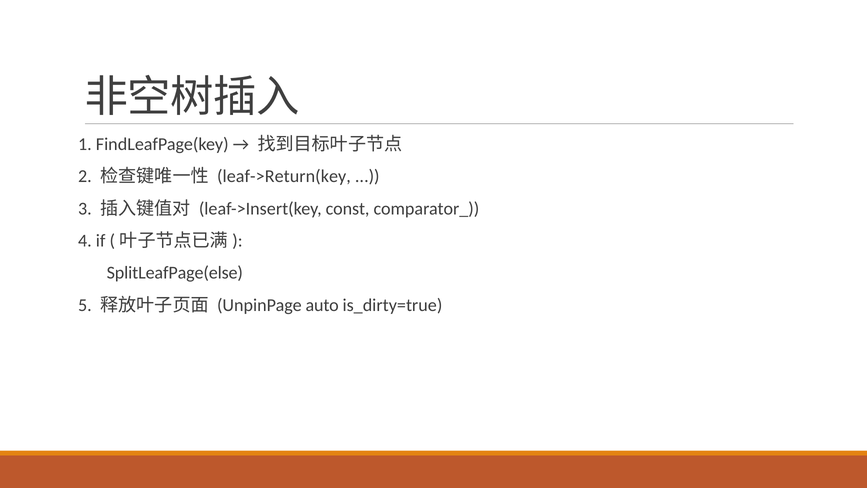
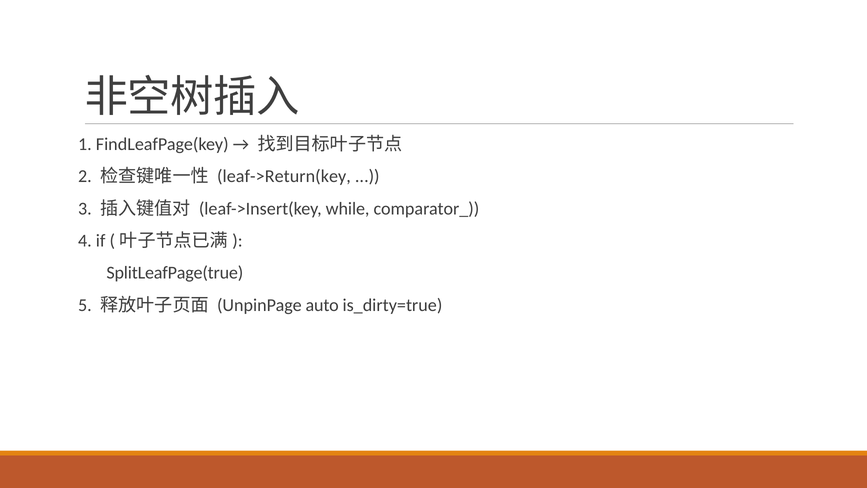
const: const -> while
SplitLeafPage(else: SplitLeafPage(else -> SplitLeafPage(true
